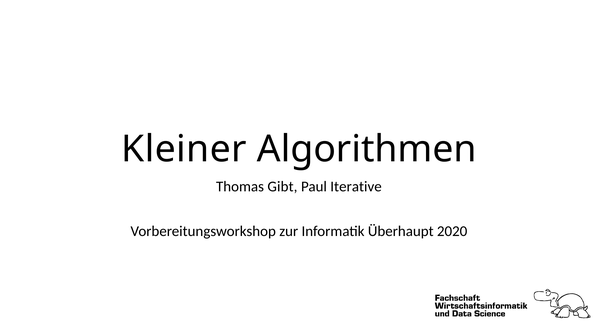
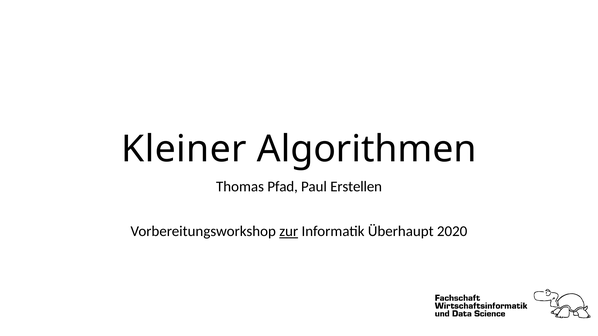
Gibt: Gibt -> Pfad
Iterative: Iterative -> Erstellen
zur underline: none -> present
